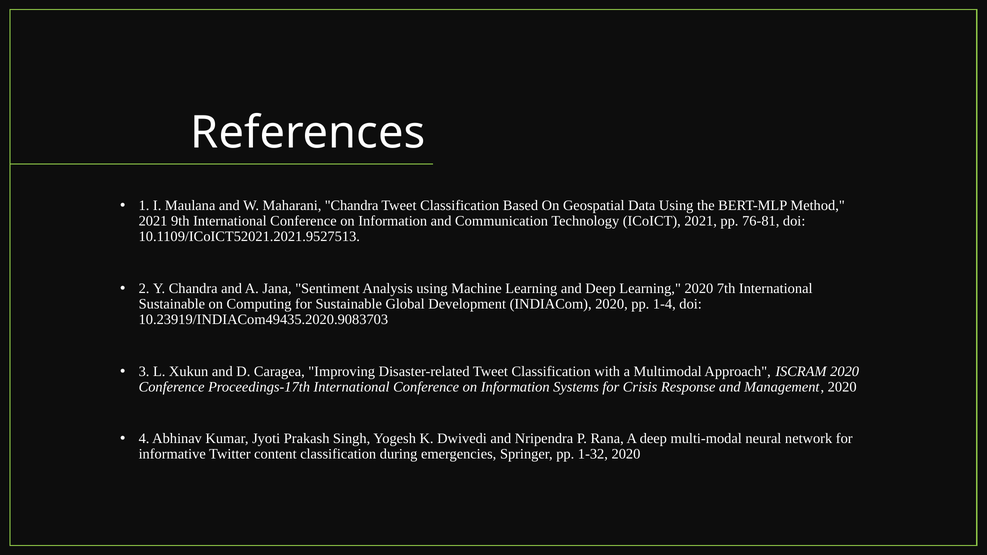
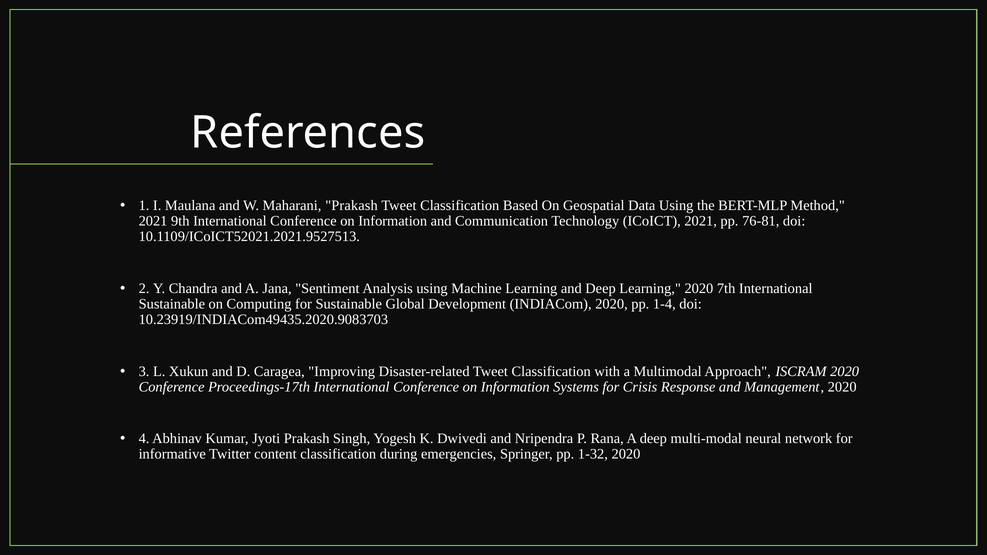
Maharani Chandra: Chandra -> Prakash
